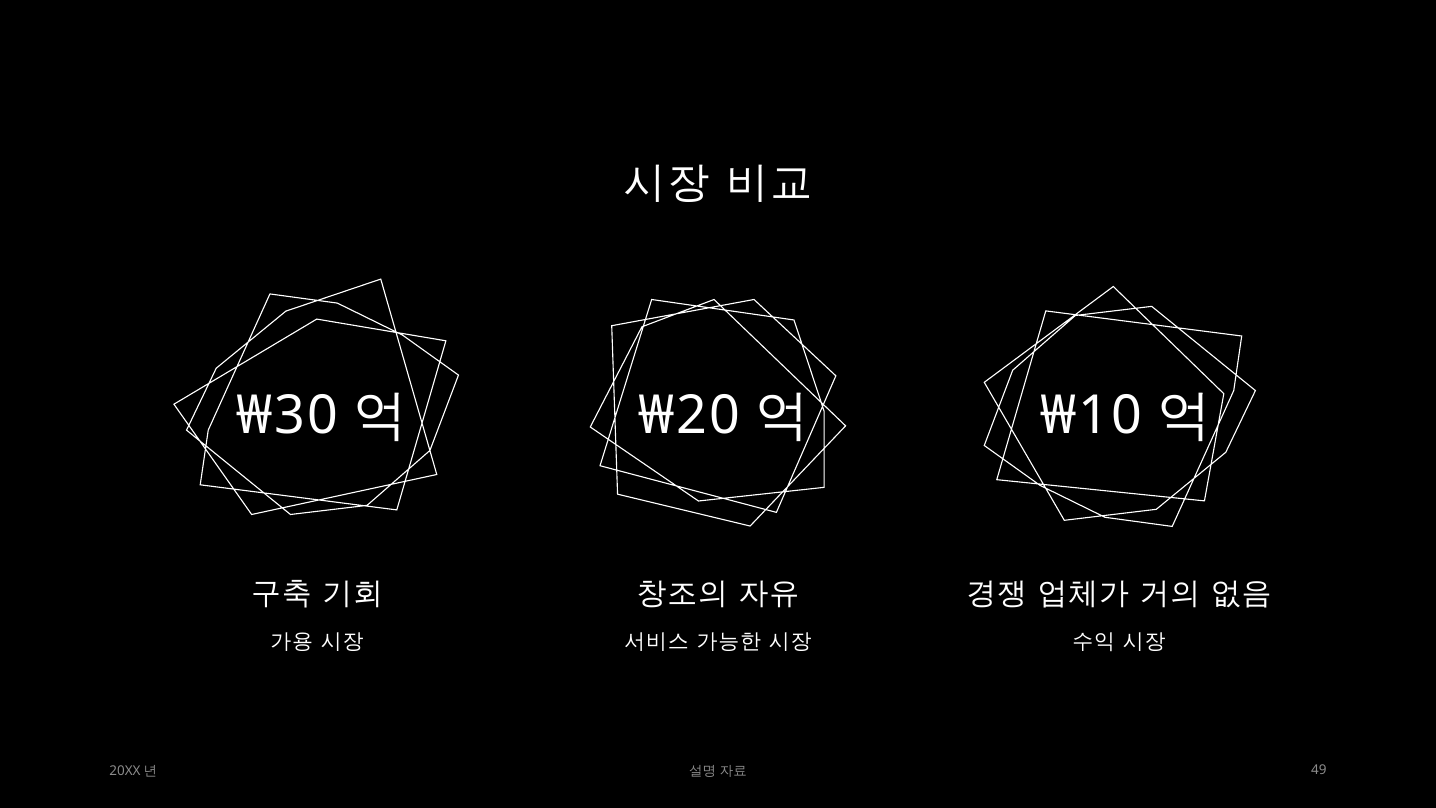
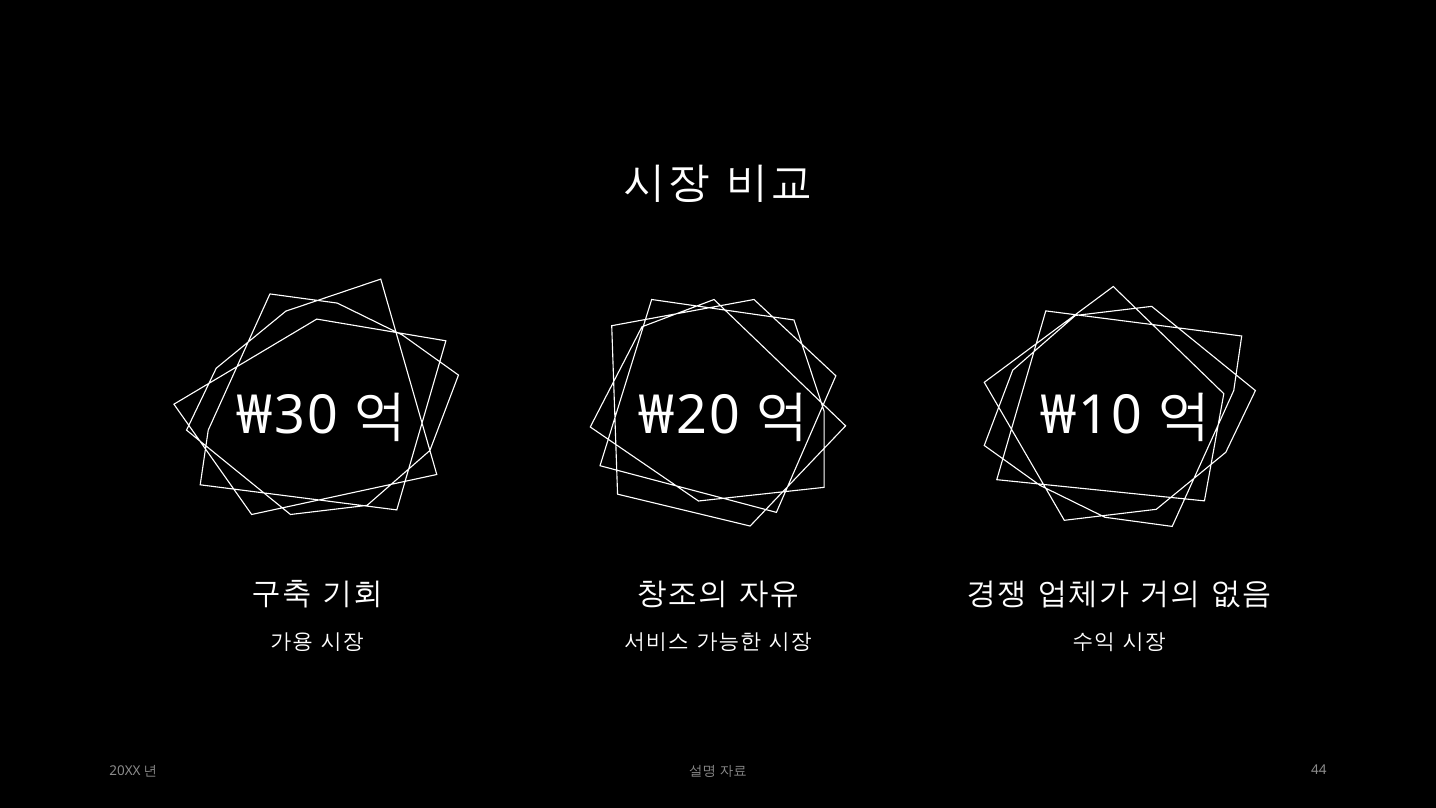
49: 49 -> 44
